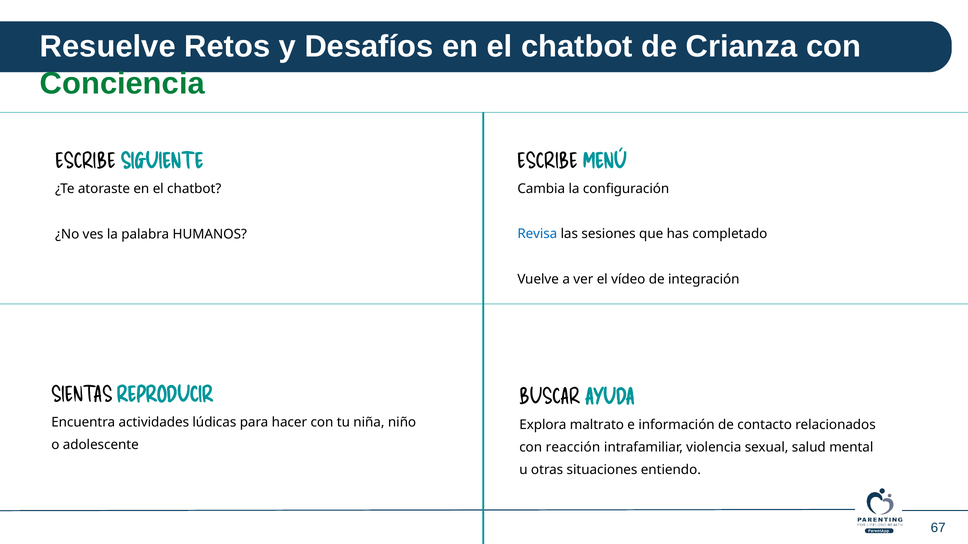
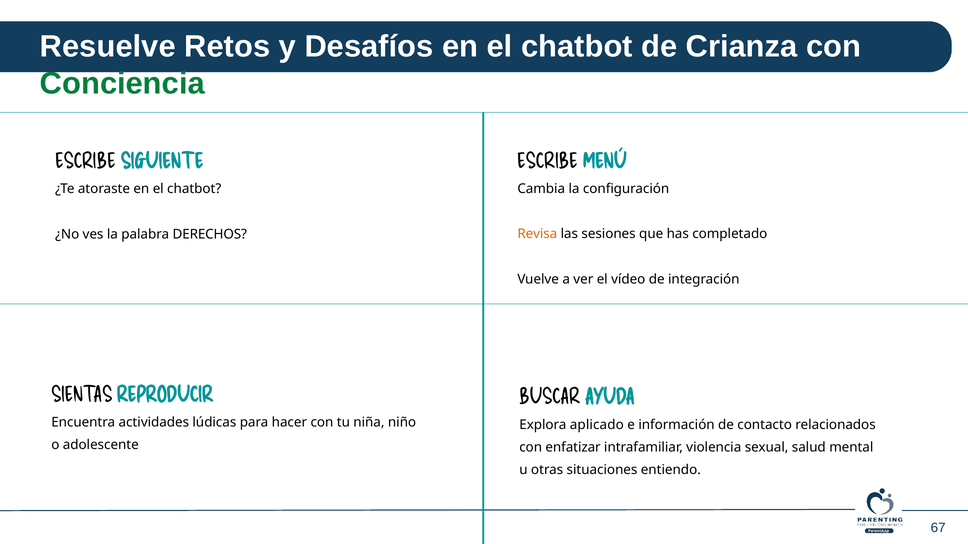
HUMANOS: HUMANOS -> DERECHOS
Revisa colour: blue -> orange
maltrato: maltrato -> aplicado
reacción: reacción -> enfatizar
